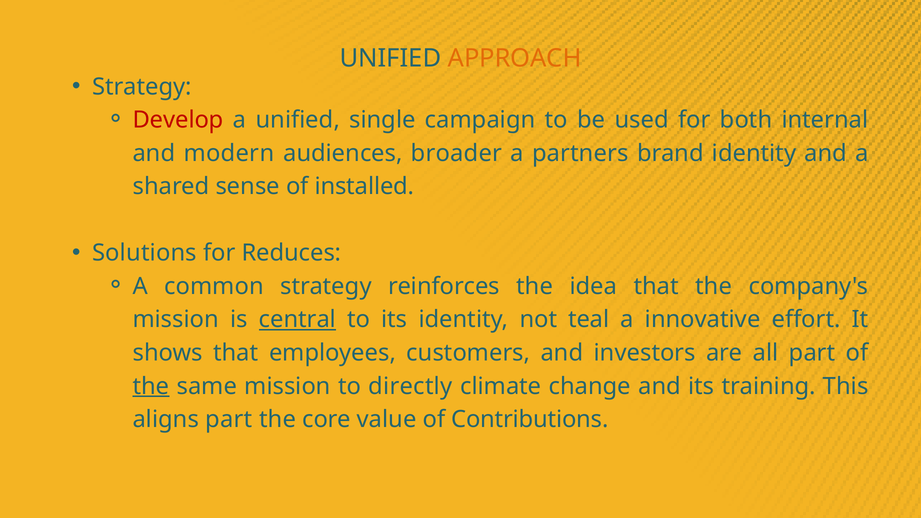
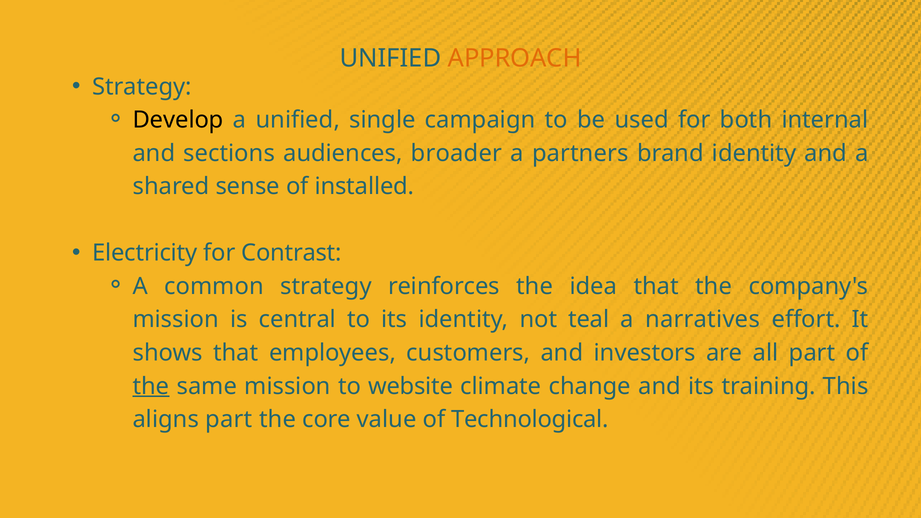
Develop colour: red -> black
modern: modern -> sections
Solutions: Solutions -> Electricity
Reduces: Reduces -> Contrast
central underline: present -> none
innovative: innovative -> narratives
directly: directly -> website
Contributions: Contributions -> Technological
